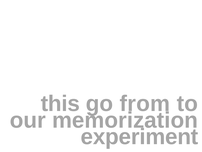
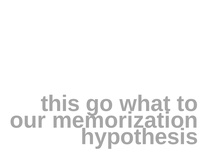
from: from -> what
experiment: experiment -> hypothesis
